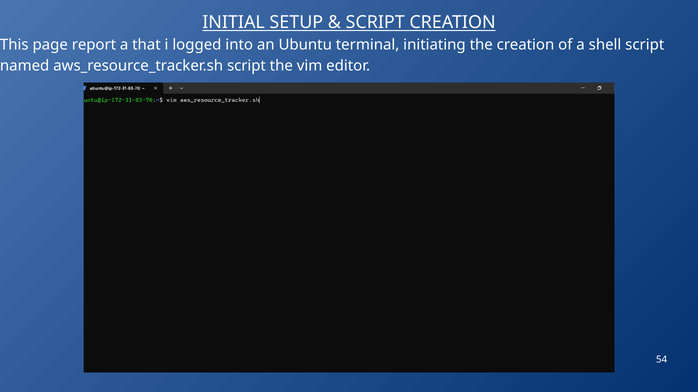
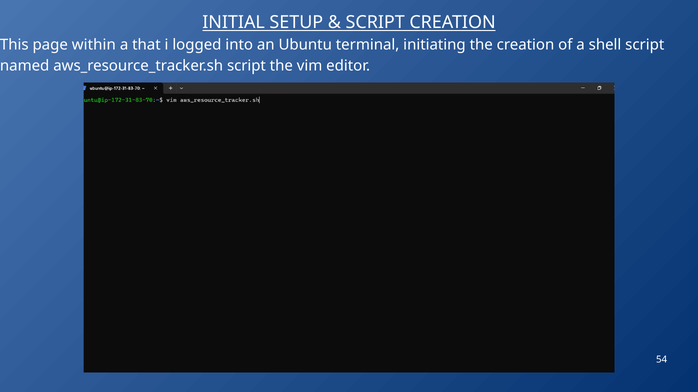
report: report -> within
